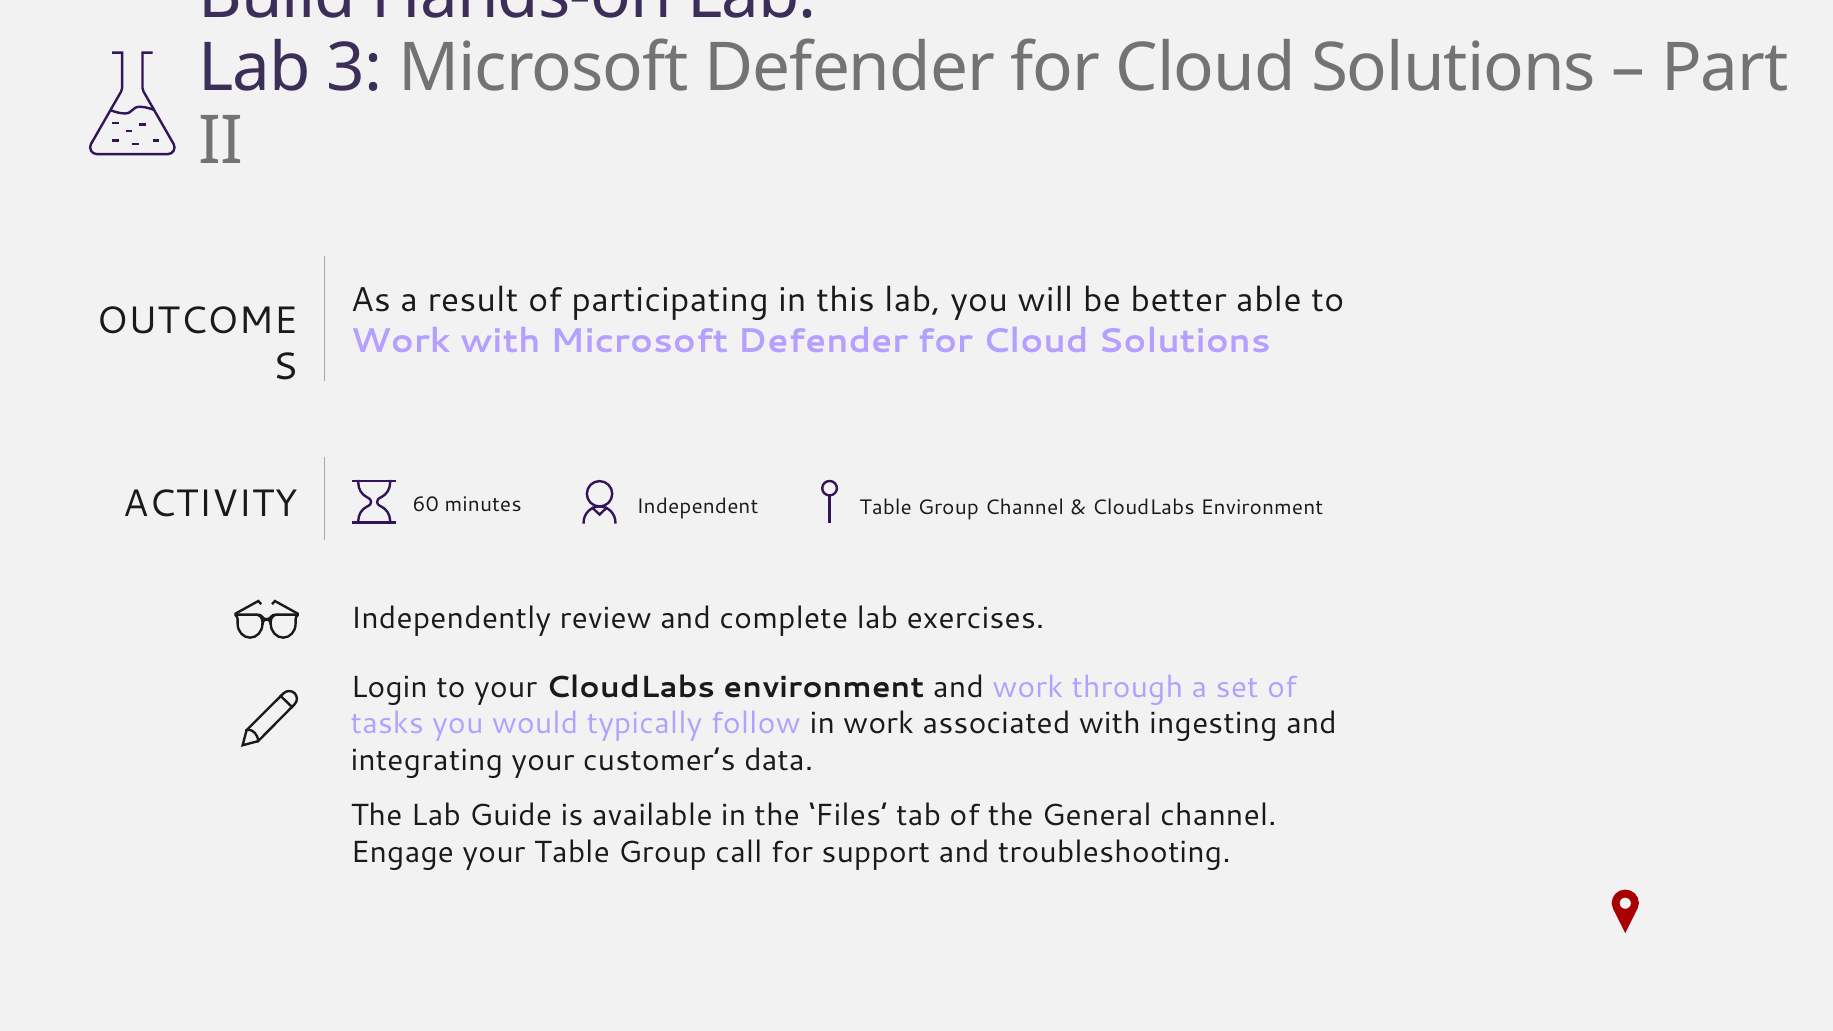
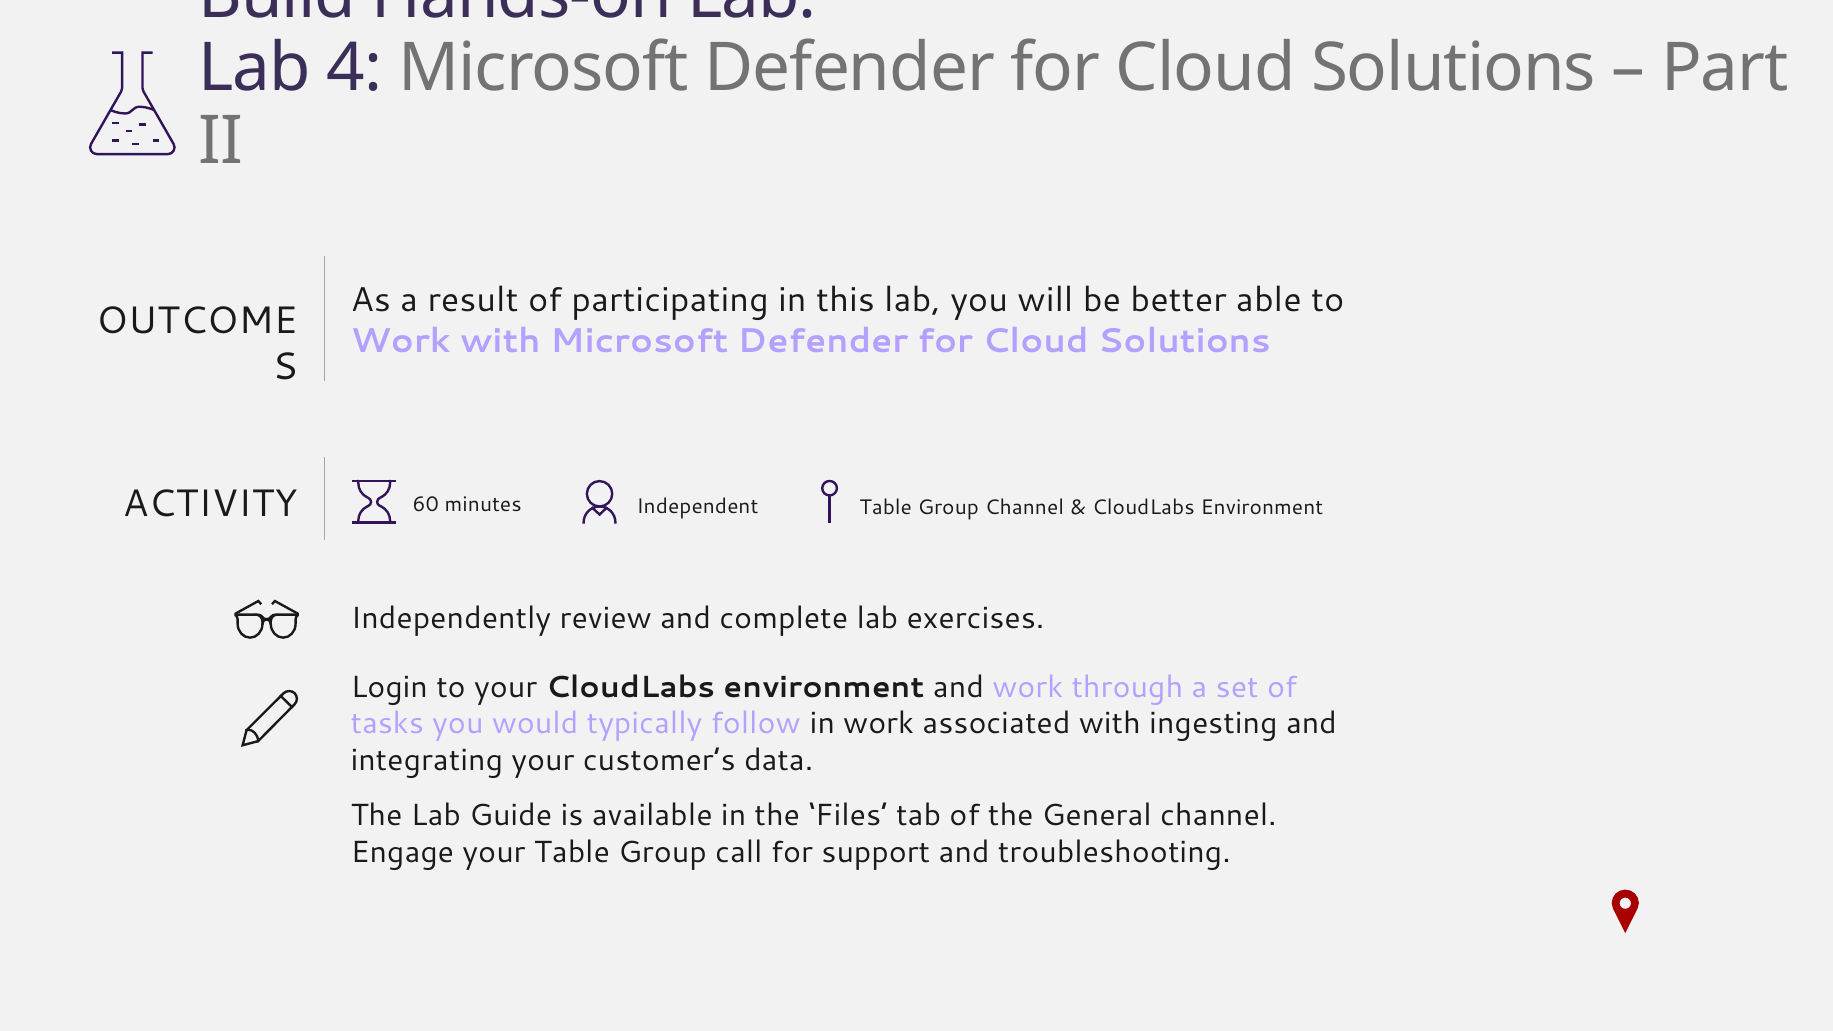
3: 3 -> 4
